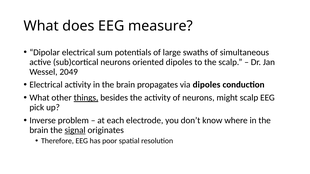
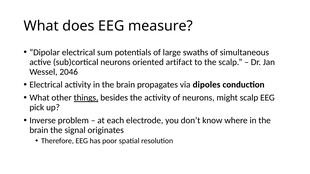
oriented dipoles: dipoles -> artifact
2049: 2049 -> 2046
signal underline: present -> none
